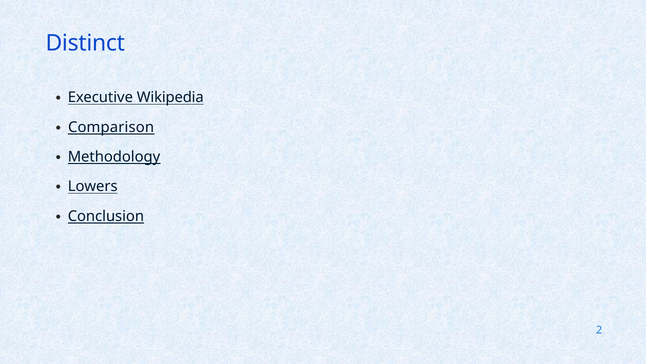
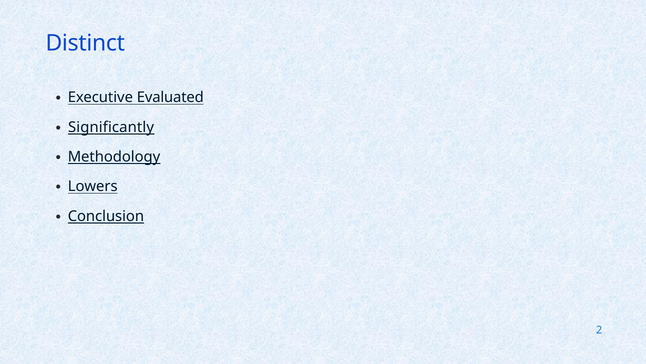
Wikipedia: Wikipedia -> Evaluated
Comparison: Comparison -> Significantly
